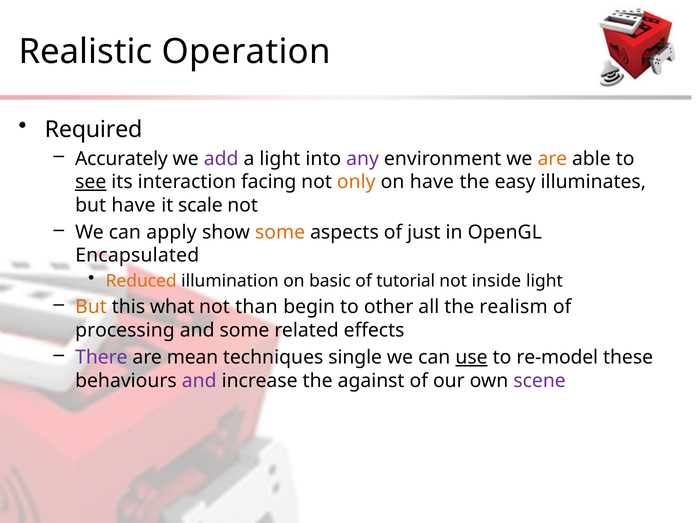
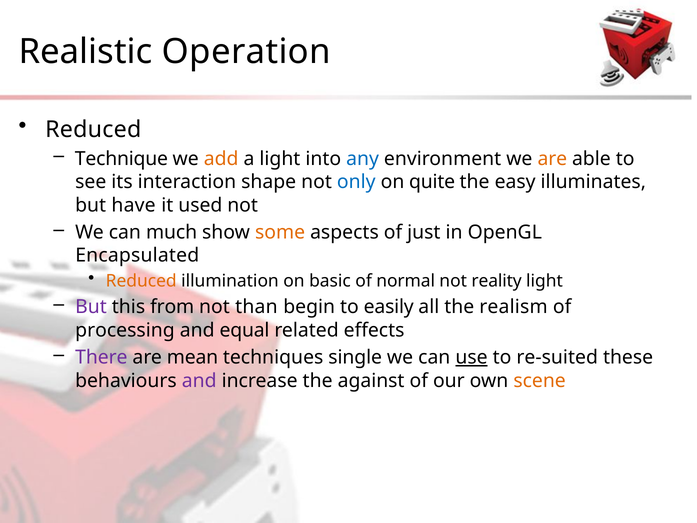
Required at (94, 129): Required -> Reduced
Accurately: Accurately -> Technique
add colour: purple -> orange
any colour: purple -> blue
see underline: present -> none
facing: facing -> shape
only colour: orange -> blue
on have: have -> quite
scale: scale -> used
apply: apply -> much
tutorial: tutorial -> normal
inside: inside -> reality
But at (91, 307) colour: orange -> purple
what: what -> from
other: other -> easily
and some: some -> equal
re-model: re-model -> re-suited
scene colour: purple -> orange
